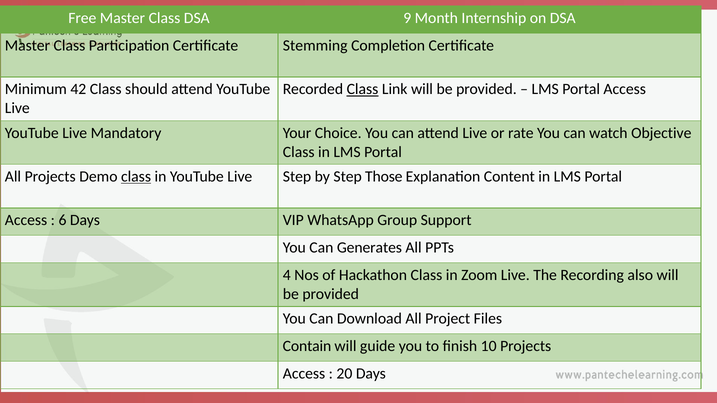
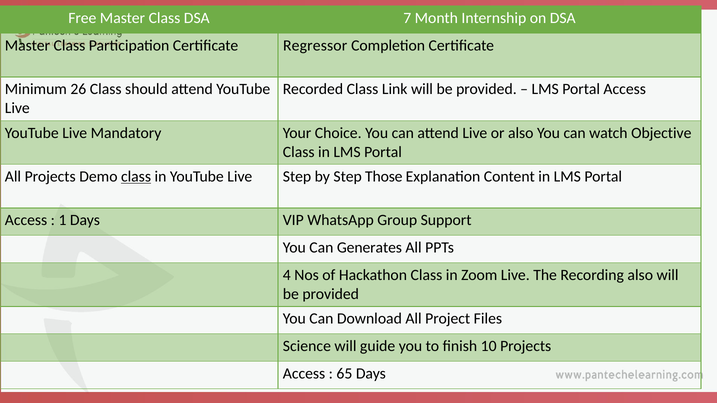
9: 9 -> 7
Stemming: Stemming -> Regressor
42: 42 -> 26
Class at (363, 89) underline: present -> none
or rate: rate -> also
6: 6 -> 1
Contain: Contain -> Science
20: 20 -> 65
